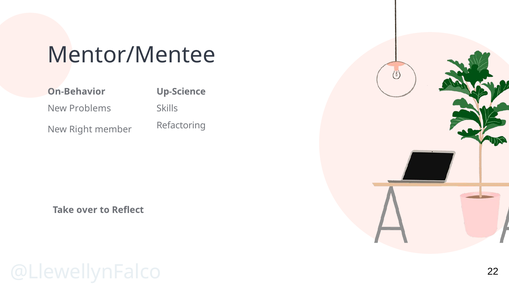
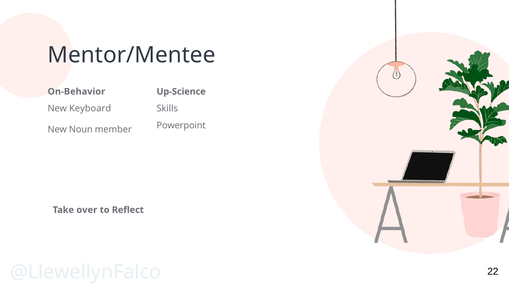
Problems: Problems -> Keyboard
Refactoring: Refactoring -> Powerpoint
Right: Right -> Noun
